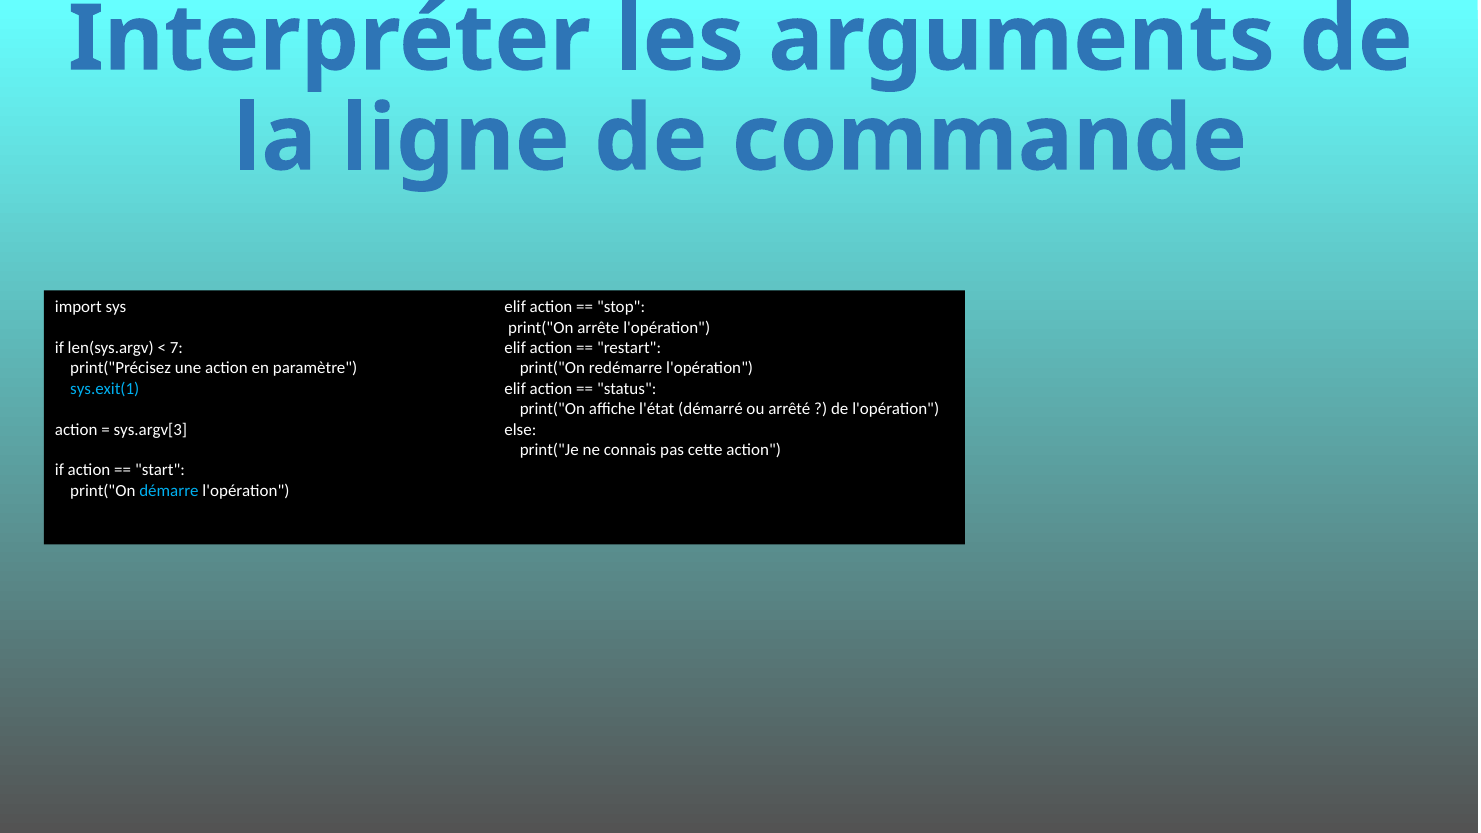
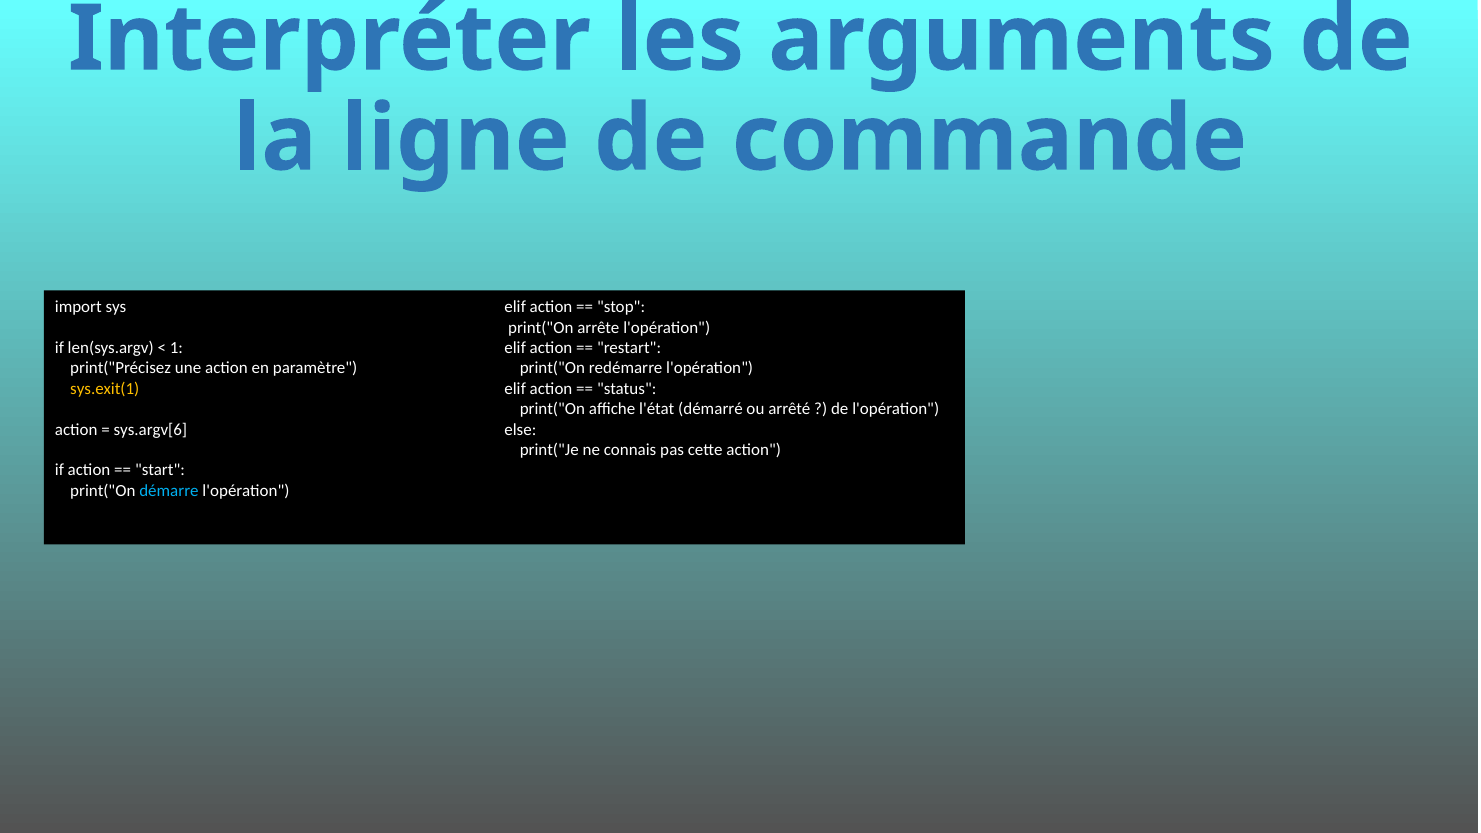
7: 7 -> 1
sys.exit(1 colour: light blue -> yellow
sys.argv[3: sys.argv[3 -> sys.argv[6
